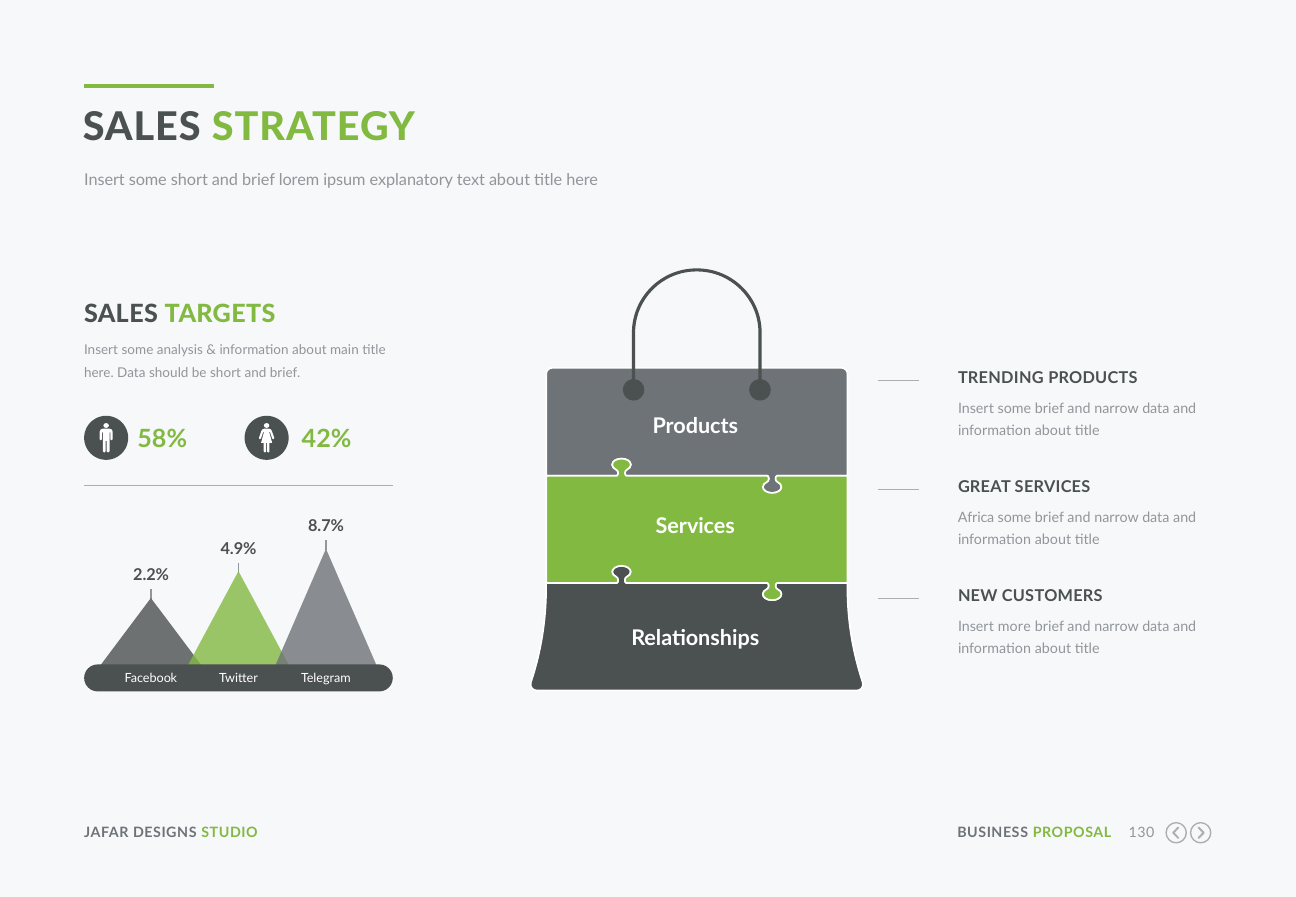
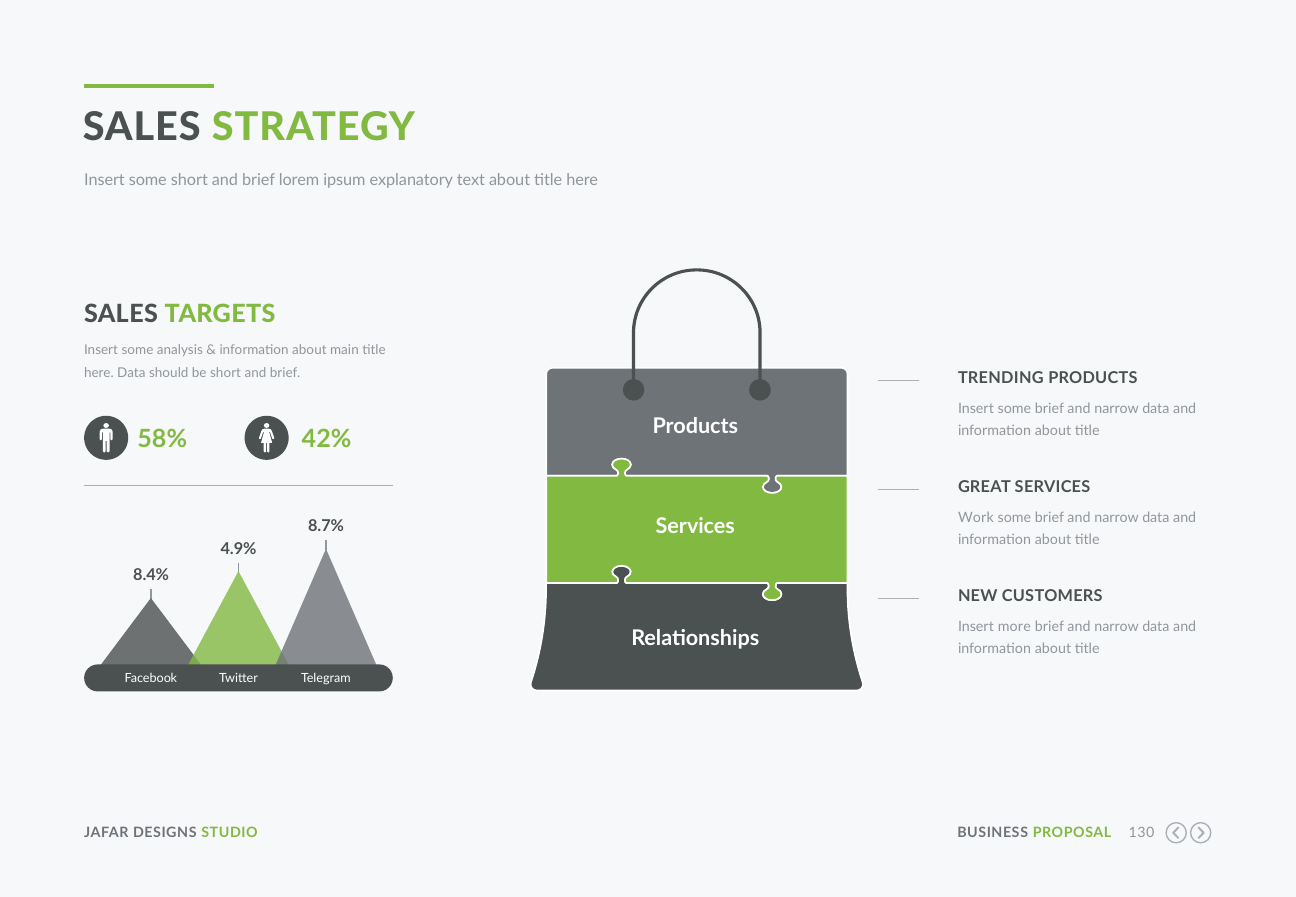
Africa: Africa -> Work
2.2%: 2.2% -> 8.4%
